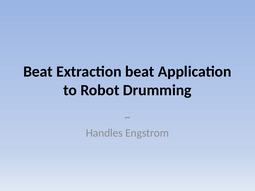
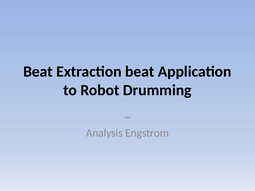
Handles: Handles -> Analysis
